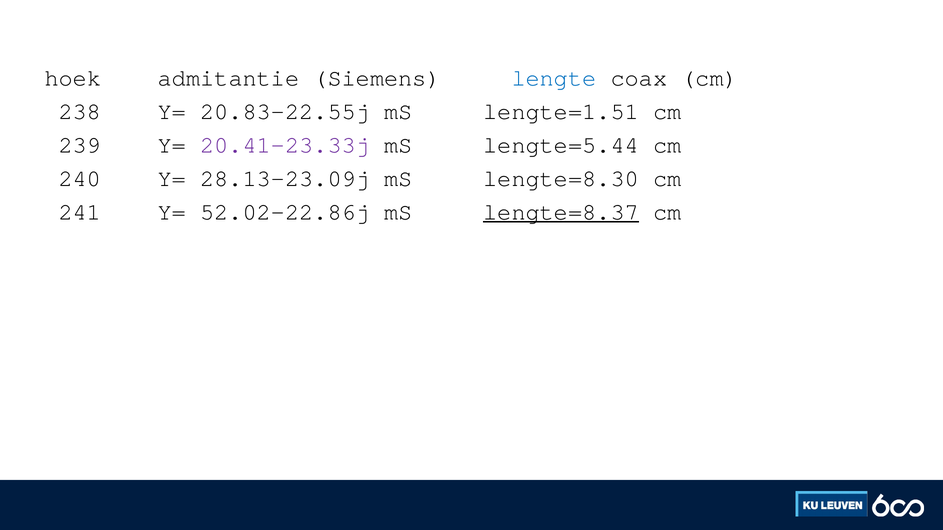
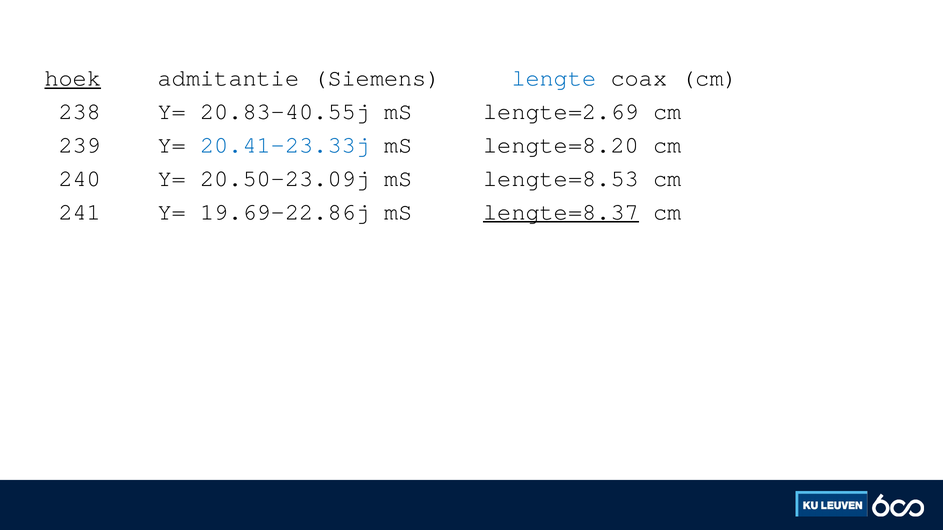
hoek underline: none -> present
20.83-22.55j: 20.83-22.55j -> 20.83-40.55j
lengte=1.51: lengte=1.51 -> lengte=2.69
20.41-23.33j colour: purple -> blue
lengte=5.44: lengte=5.44 -> lengte=8.20
28.13-23.09j: 28.13-23.09j -> 20.50-23.09j
lengte=8.30: lengte=8.30 -> lengte=8.53
52.02-22.86j: 52.02-22.86j -> 19.69-22.86j
